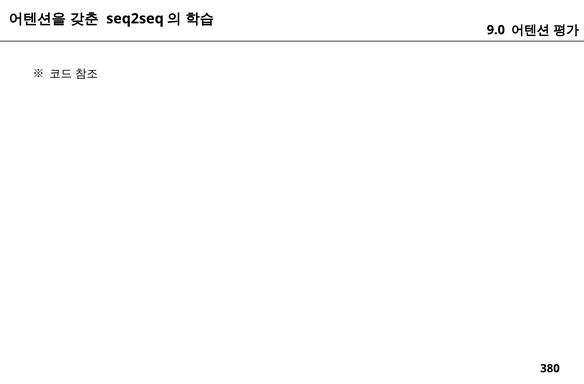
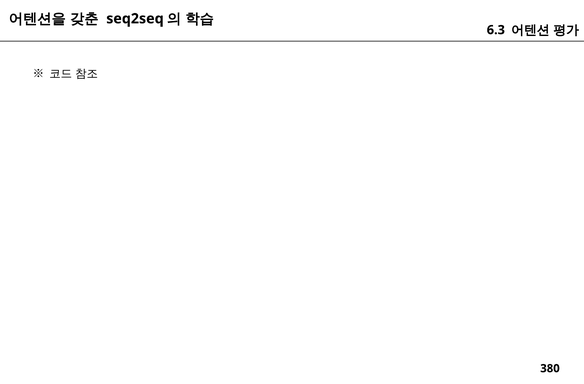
9.0: 9.0 -> 6.3
